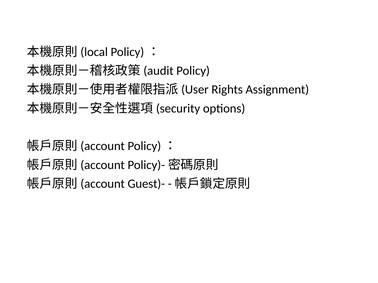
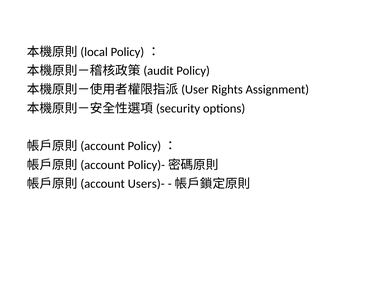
Guest)-: Guest)- -> Users)-
